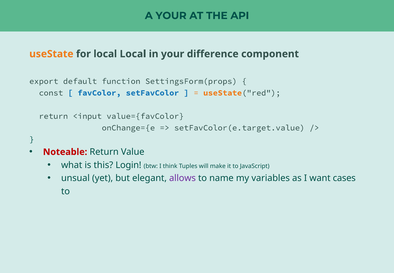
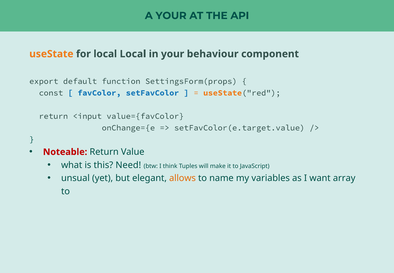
difference: difference -> behaviour
Login: Login -> Need
allows colour: purple -> orange
cases: cases -> array
